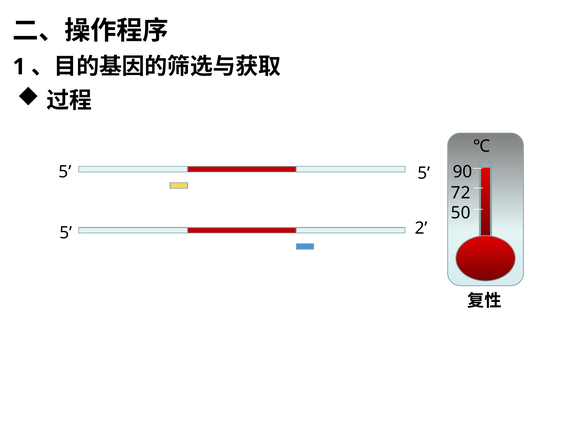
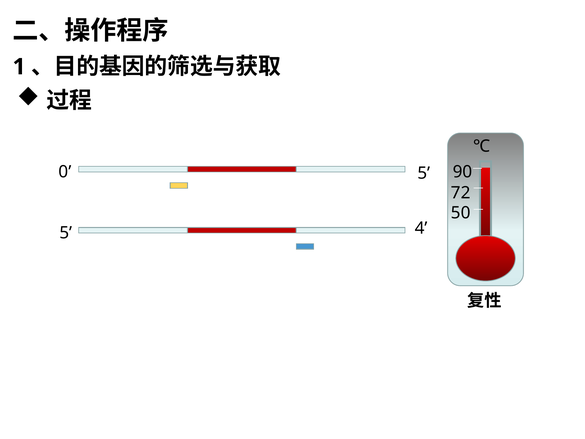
5 at (65, 172): 5 -> 0
2: 2 -> 4
